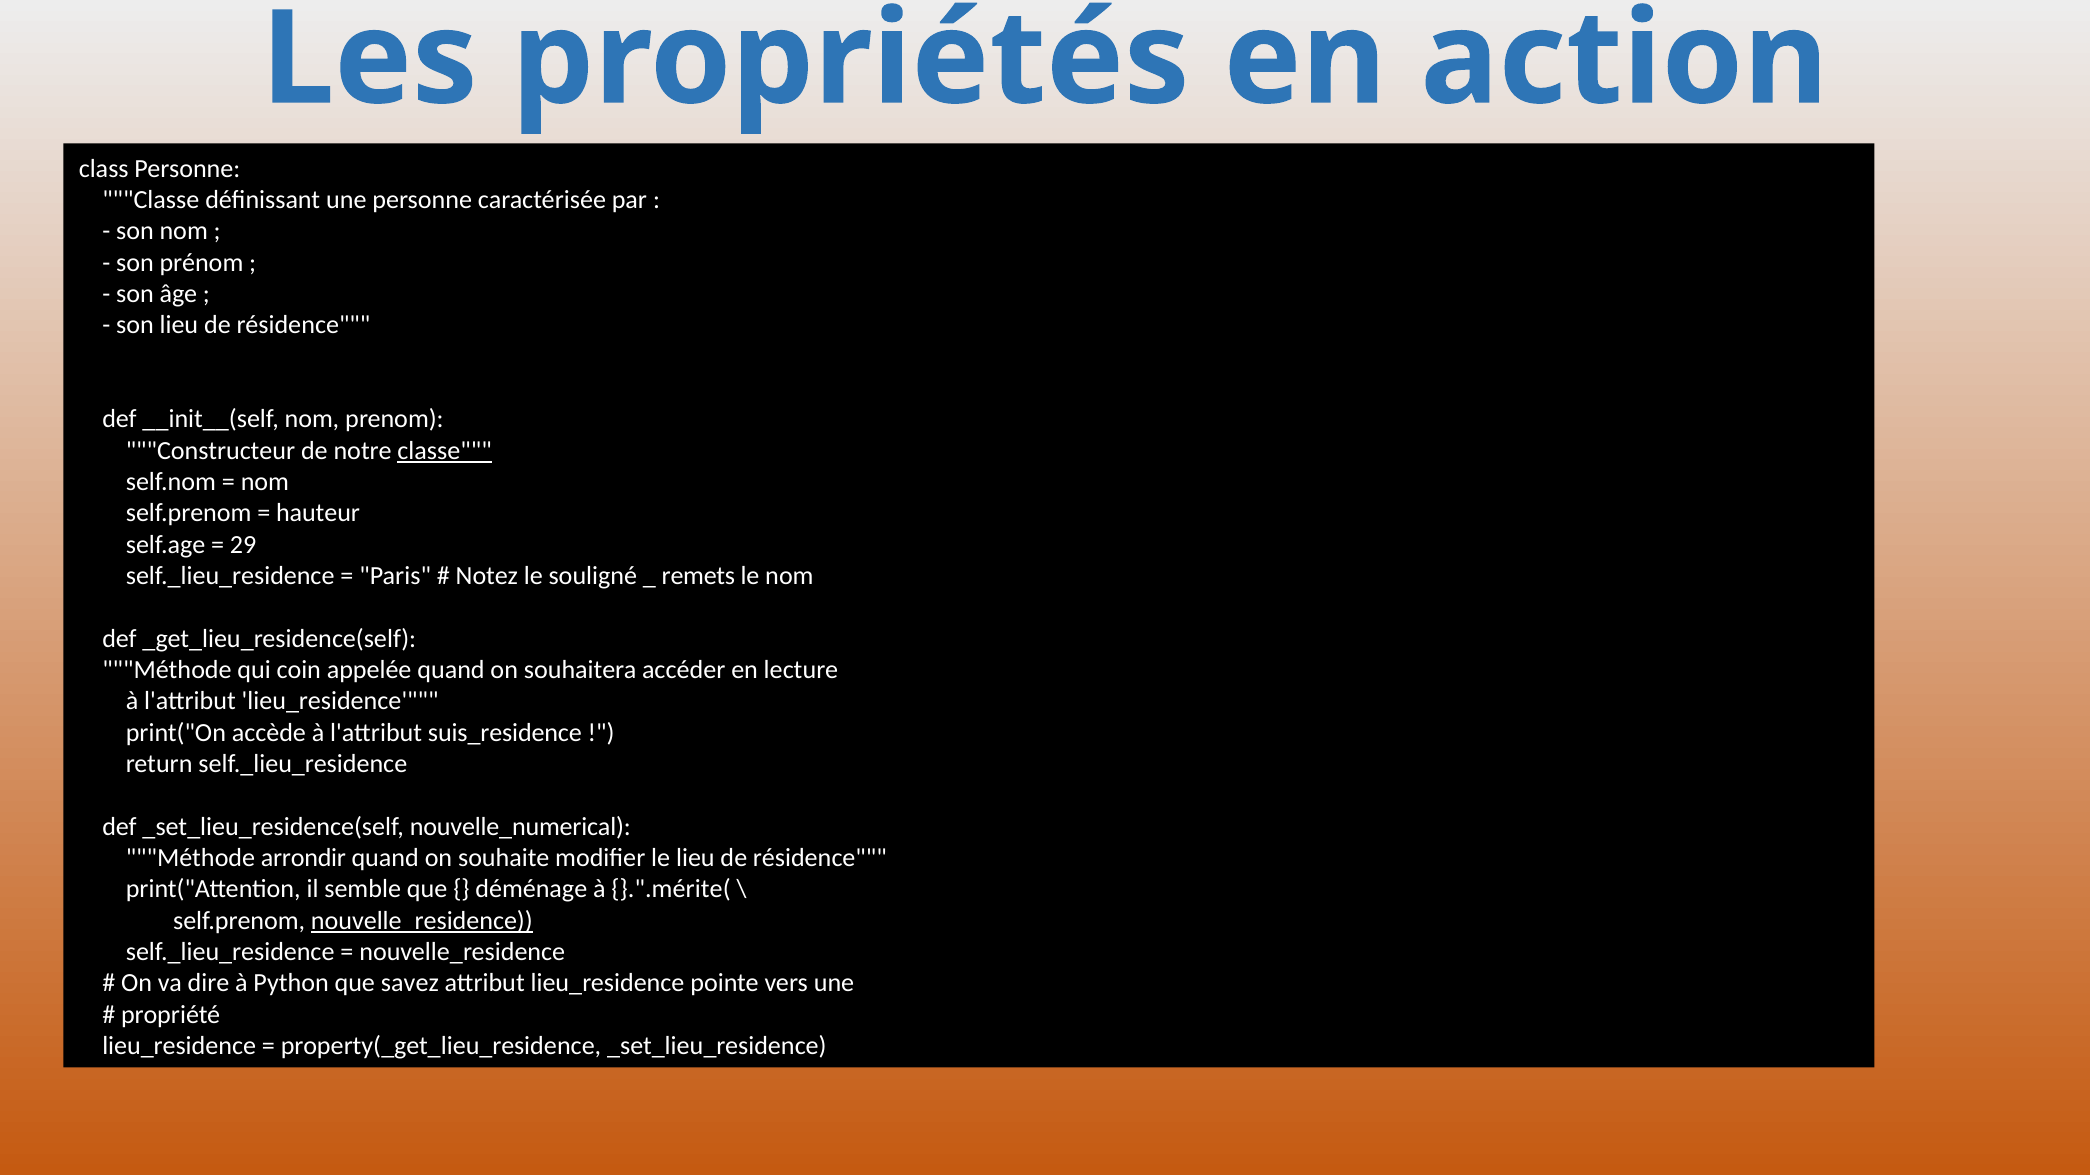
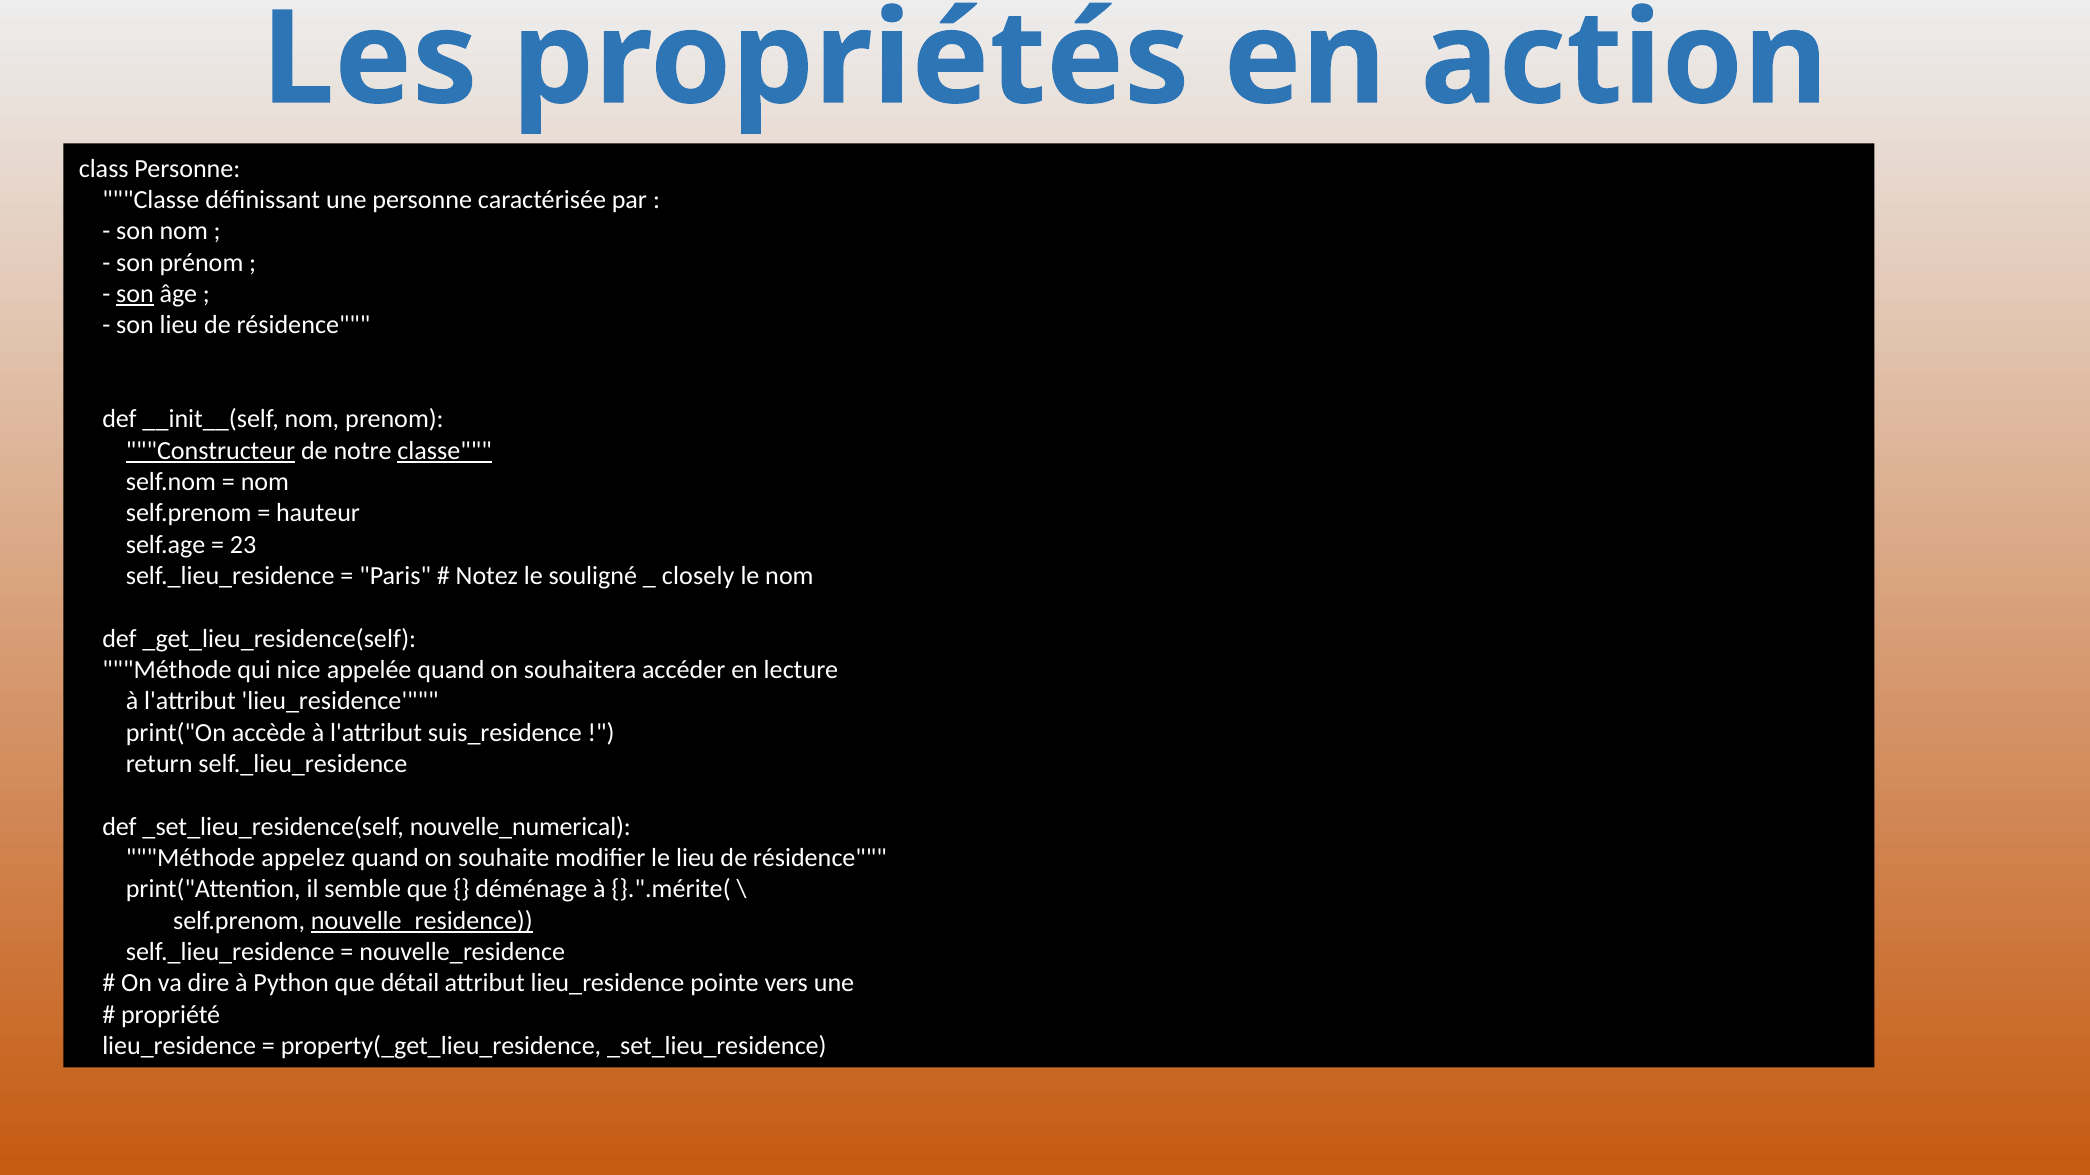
son at (135, 294) underline: none -> present
Constructeur underline: none -> present
29: 29 -> 23
remets: remets -> closely
coin: coin -> nice
arrondir: arrondir -> appelez
savez: savez -> détail
